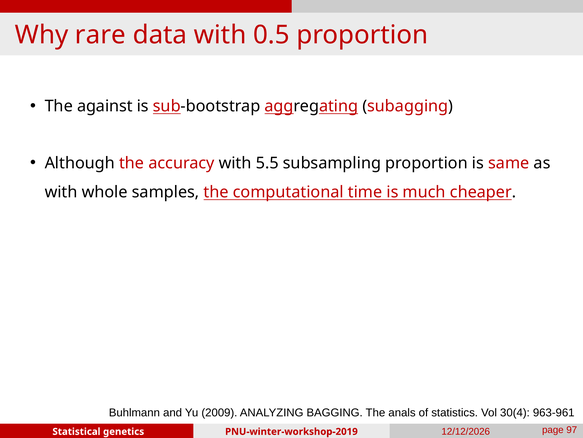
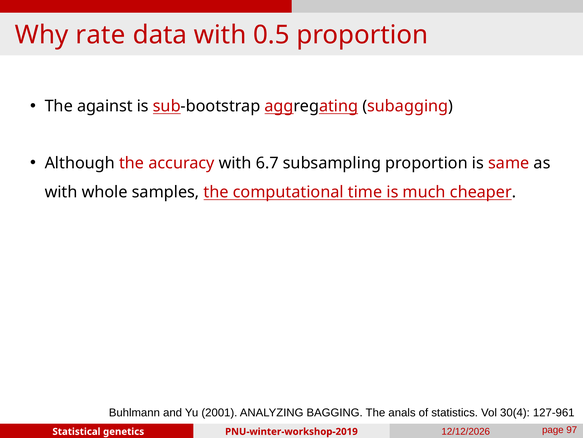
rare: rare -> rate
5.5: 5.5 -> 6.7
2009: 2009 -> 2001
963-961: 963-961 -> 127-961
